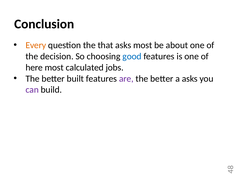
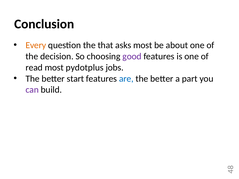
good colour: blue -> purple
here: here -> read
calculated: calculated -> pydotplus
built: built -> start
are colour: purple -> blue
a asks: asks -> part
